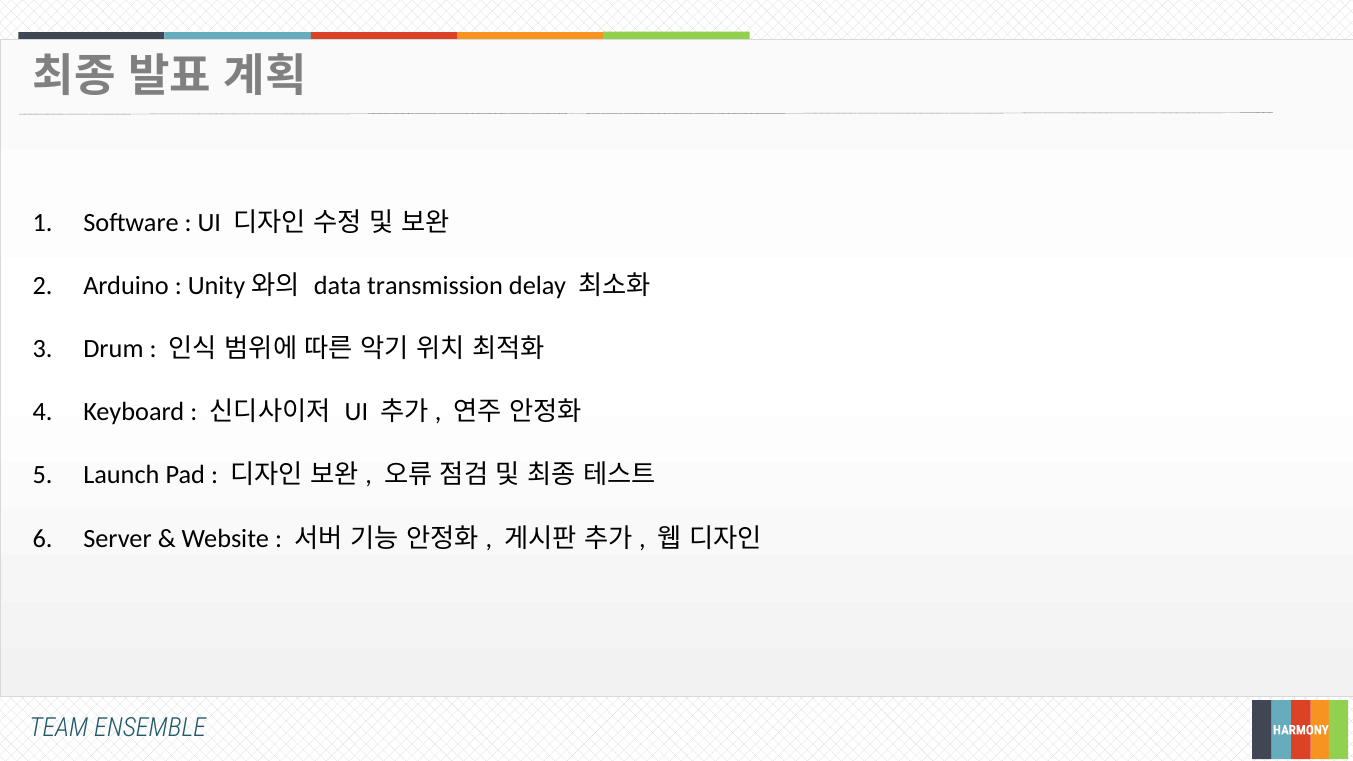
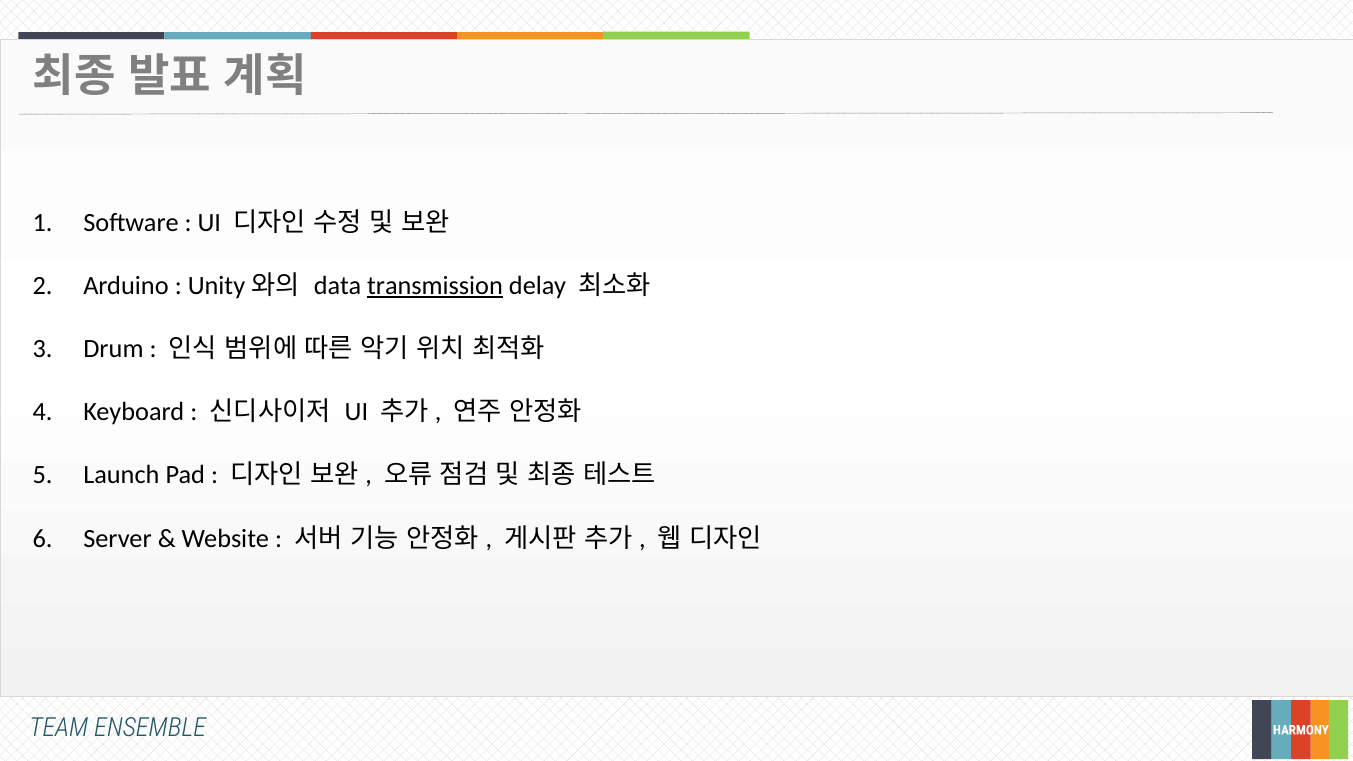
transmission underline: none -> present
